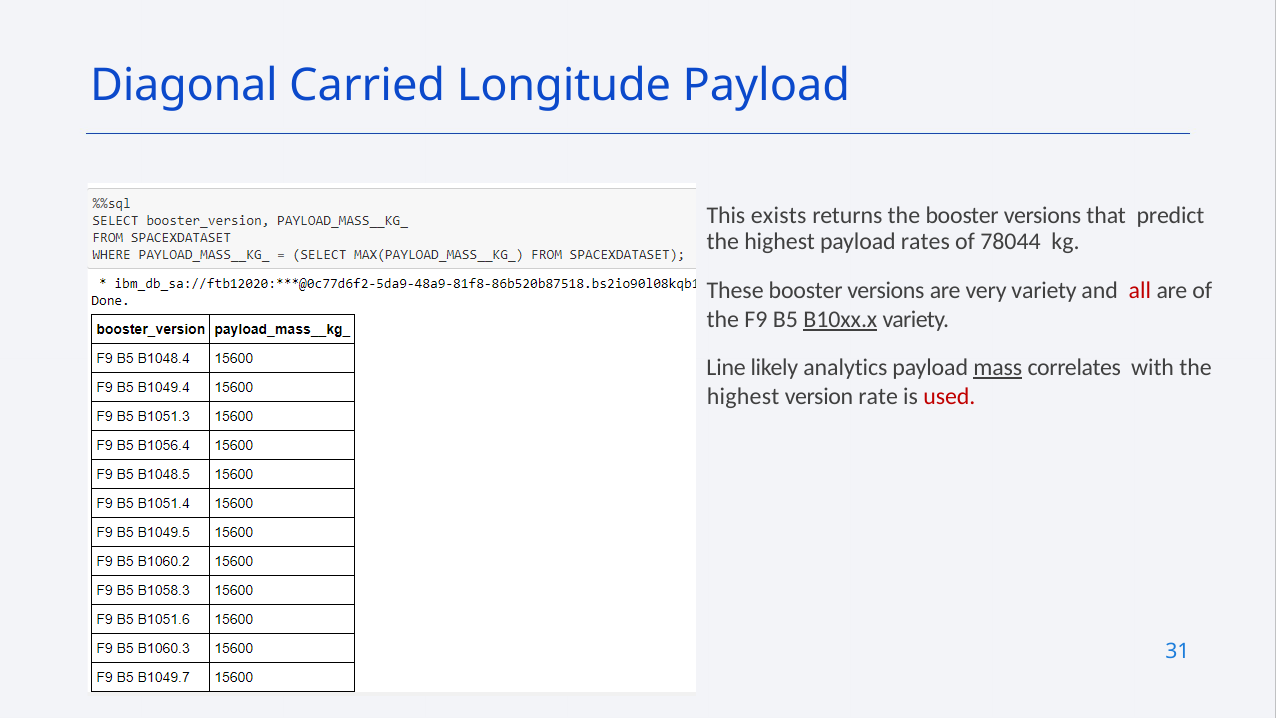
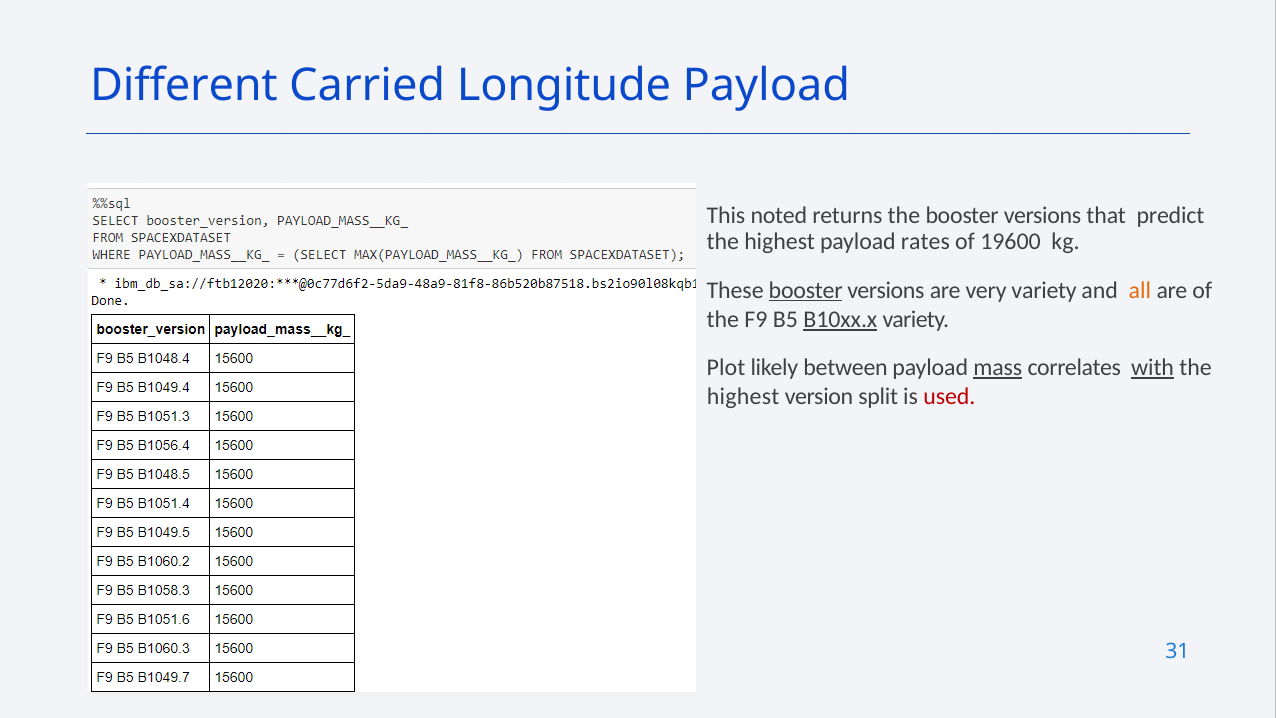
Diagonal: Diagonal -> Different
exists: exists -> noted
78044: 78044 -> 19600
booster at (806, 290) underline: none -> present
all colour: red -> orange
Line: Line -> Plot
analytics: analytics -> between
with underline: none -> present
rate: rate -> split
